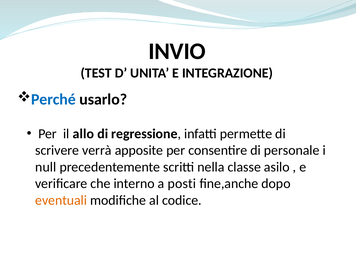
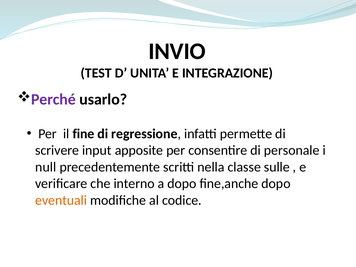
Perché colour: blue -> purple
allo: allo -> fine
verrà: verrà -> input
asilo: asilo -> sulle
a posti: posti -> dopo
